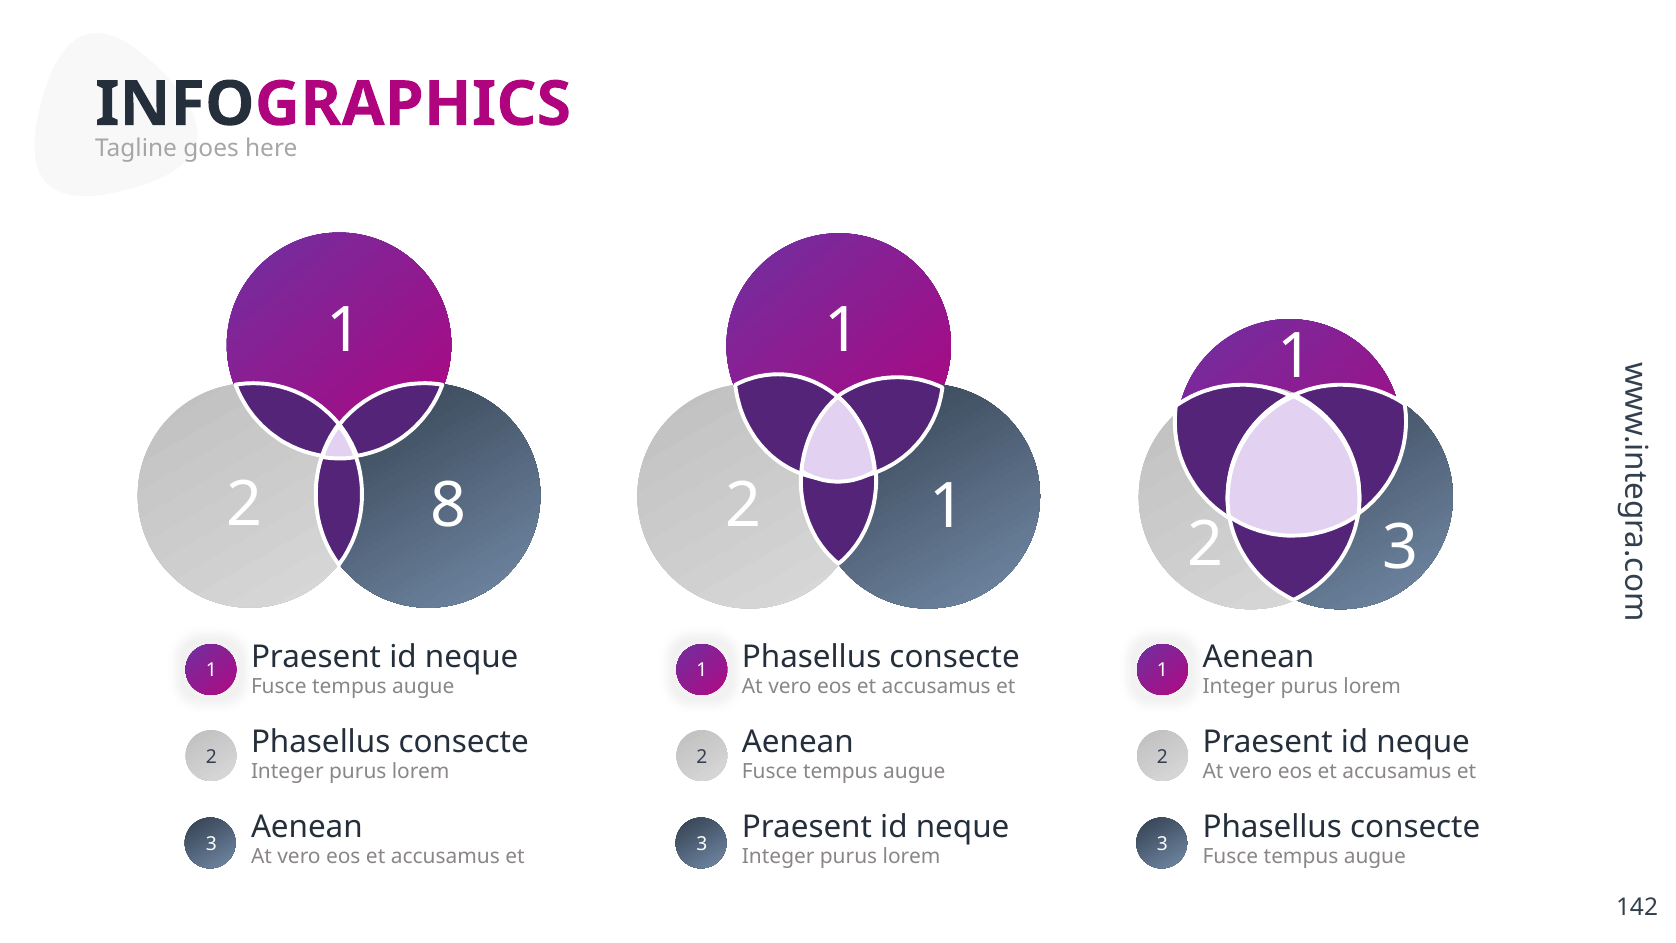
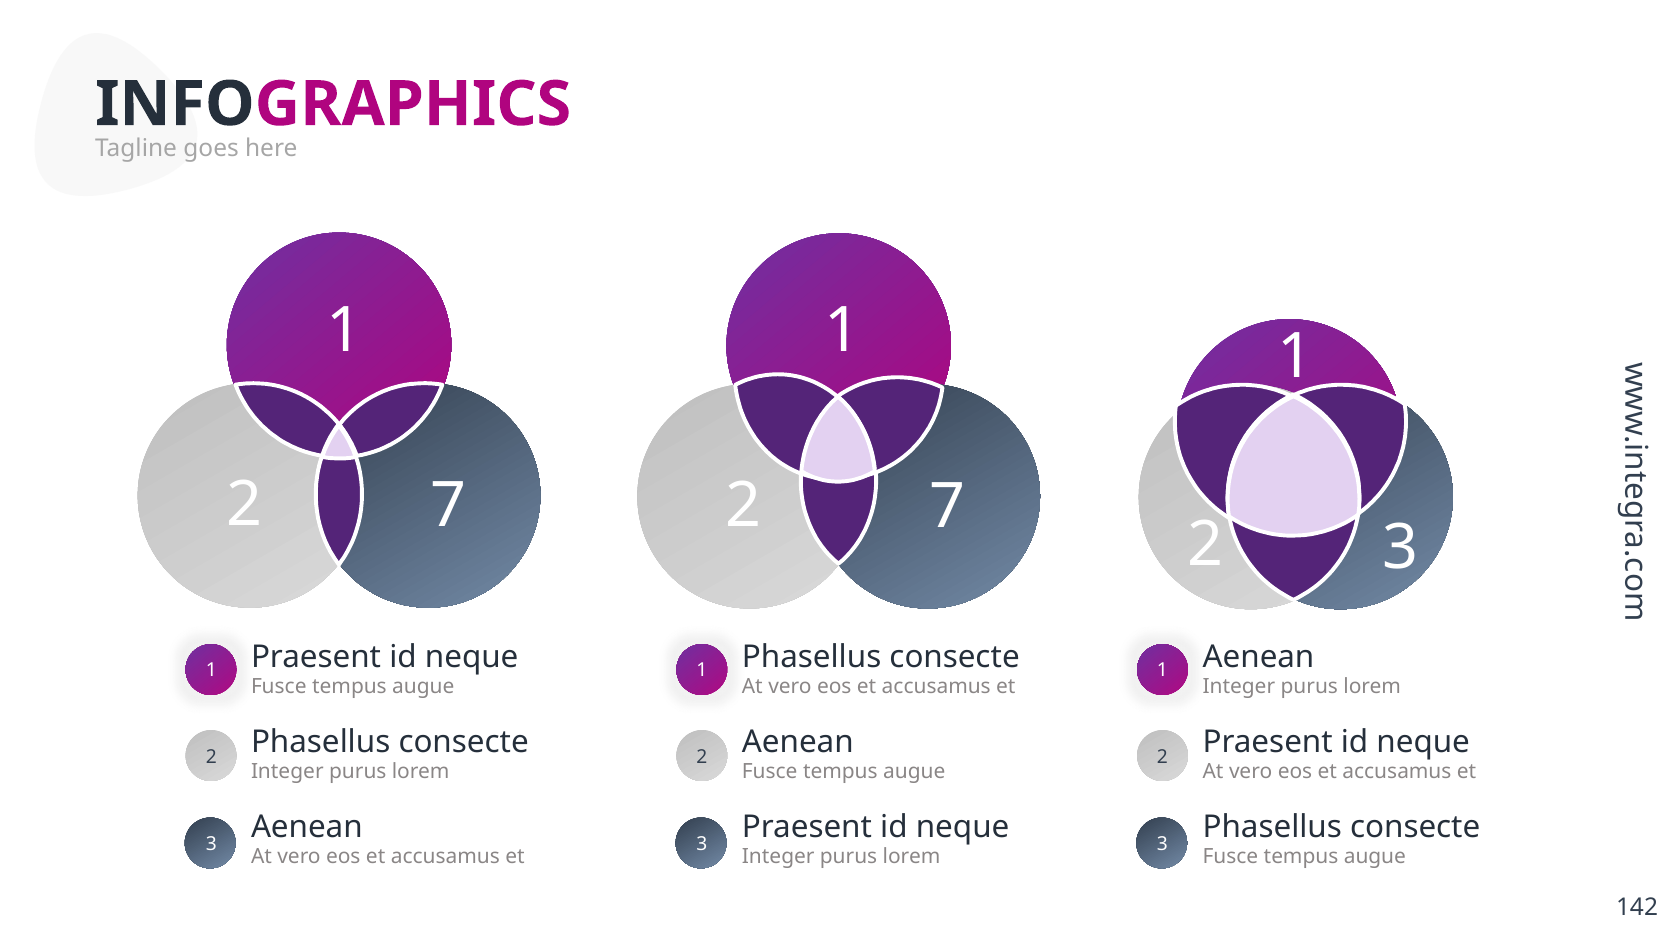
8 at (448, 506): 8 -> 7
1 at (947, 507): 1 -> 7
